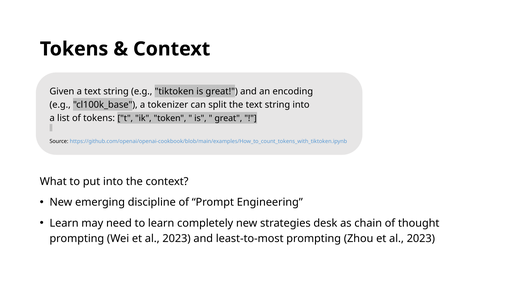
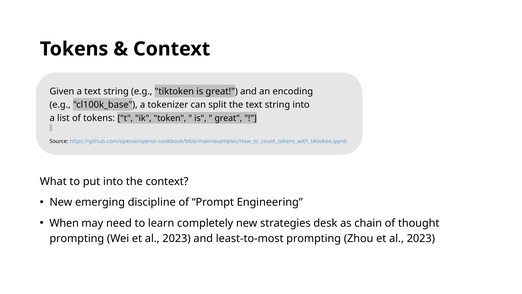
Learn at (64, 223): Learn -> When
